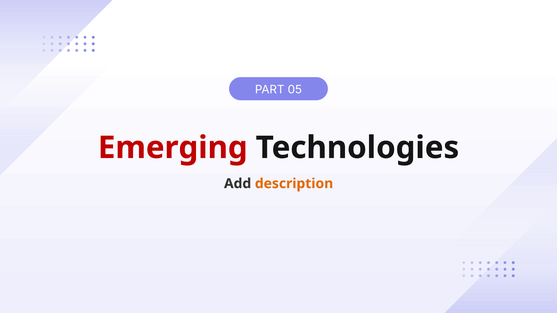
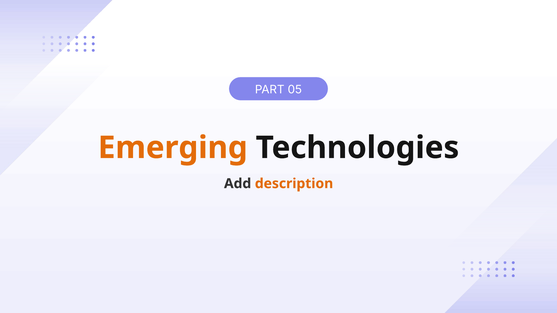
Emerging colour: red -> orange
